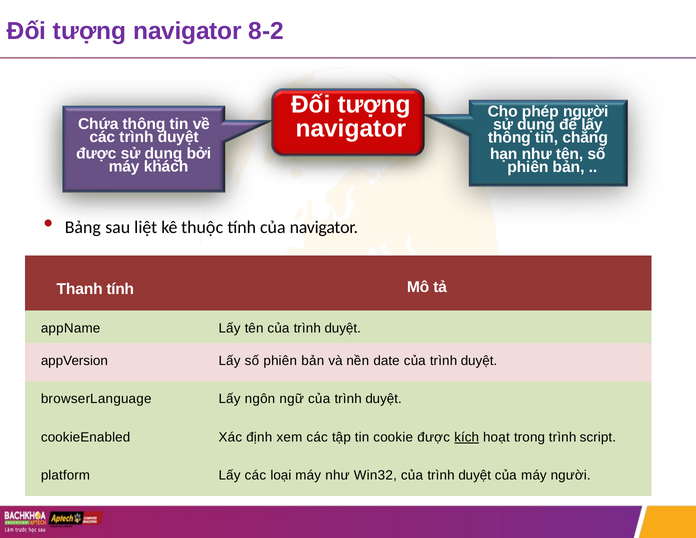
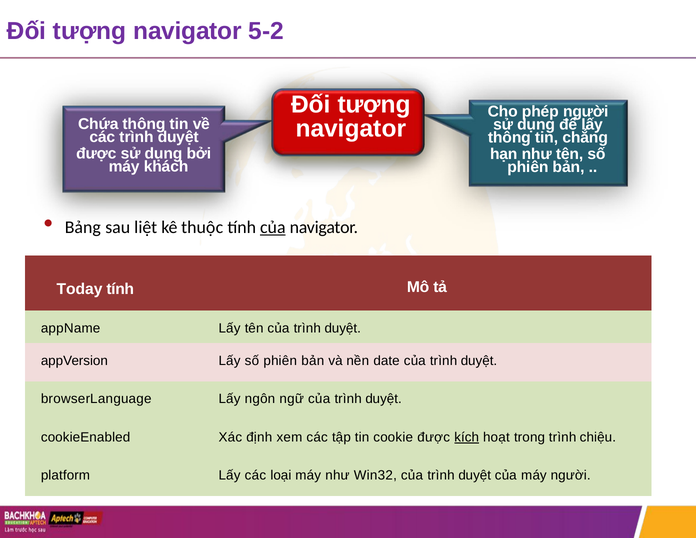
8-2: 8-2 -> 5-2
của at (273, 227) underline: none -> present
Thanh: Thanh -> Today
script: script -> chiệu
